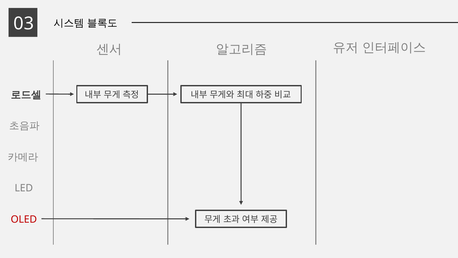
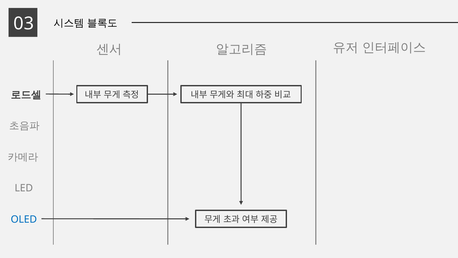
OLED colour: red -> blue
